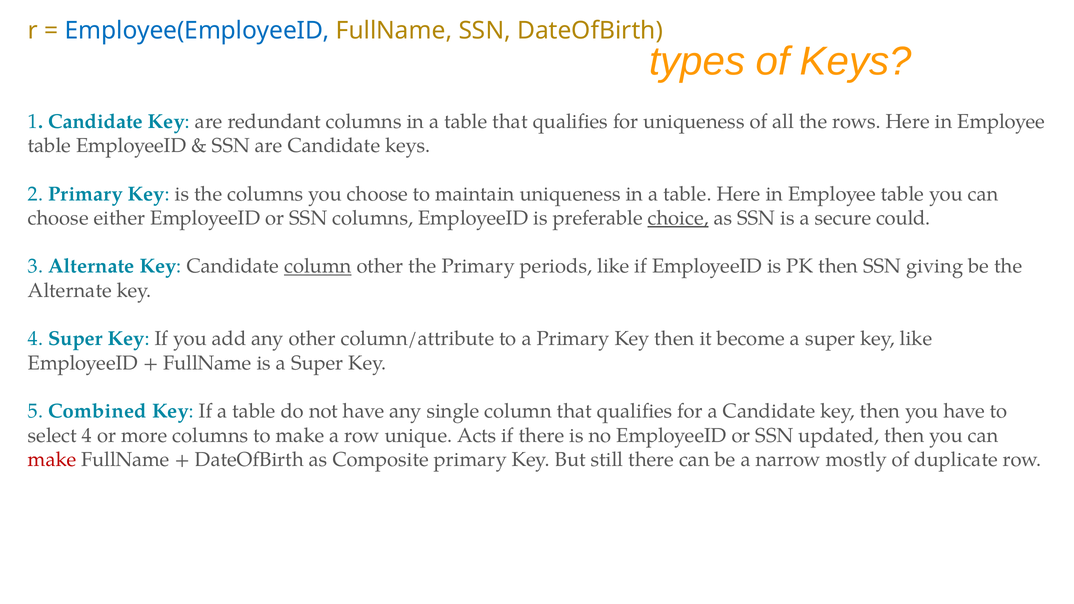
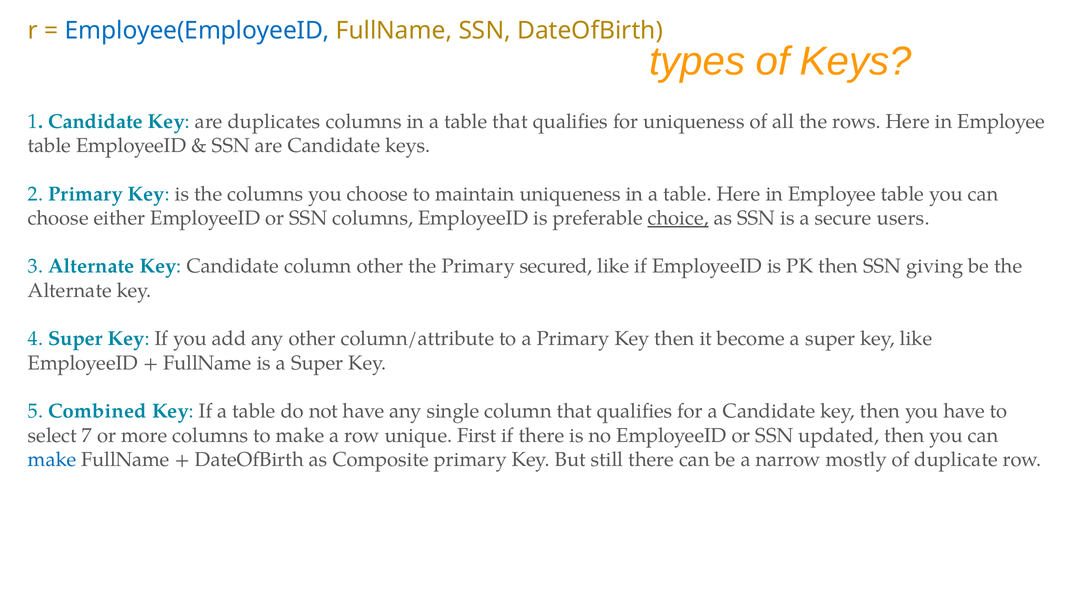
redundant: redundant -> duplicates
could: could -> users
column at (318, 266) underline: present -> none
periods: periods -> secured
select 4: 4 -> 7
Acts: Acts -> First
make at (52, 460) colour: red -> blue
